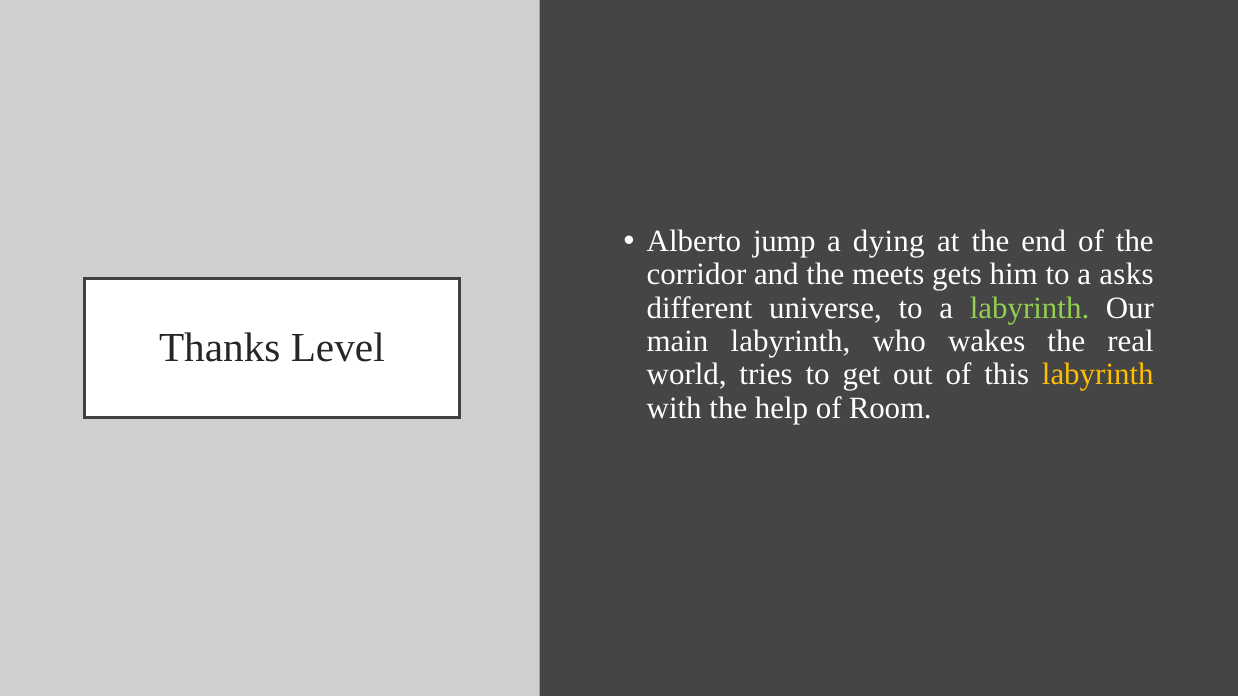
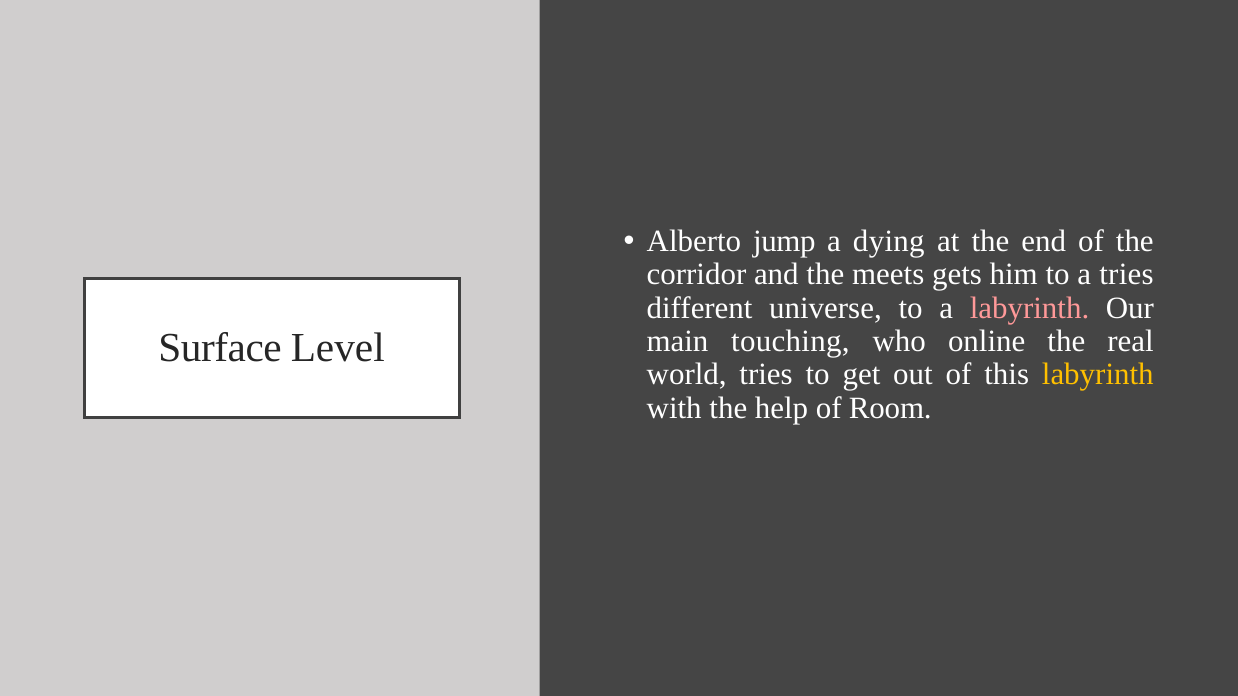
a asks: asks -> tries
labyrinth at (1030, 308) colour: light green -> pink
main labyrinth: labyrinth -> touching
wakes: wakes -> online
Thanks: Thanks -> Surface
